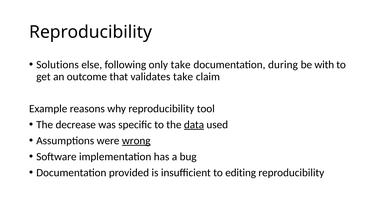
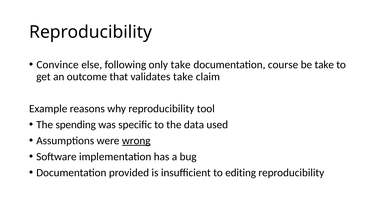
Solutions: Solutions -> Convince
during: during -> course
be with: with -> take
decrease: decrease -> spending
data underline: present -> none
